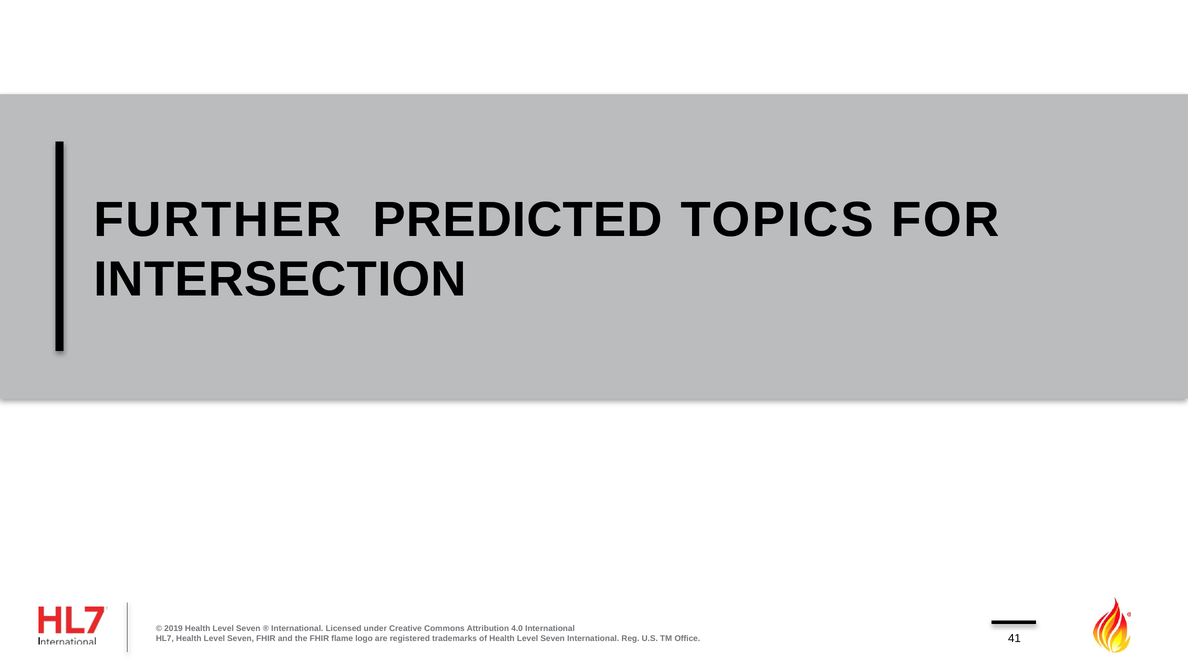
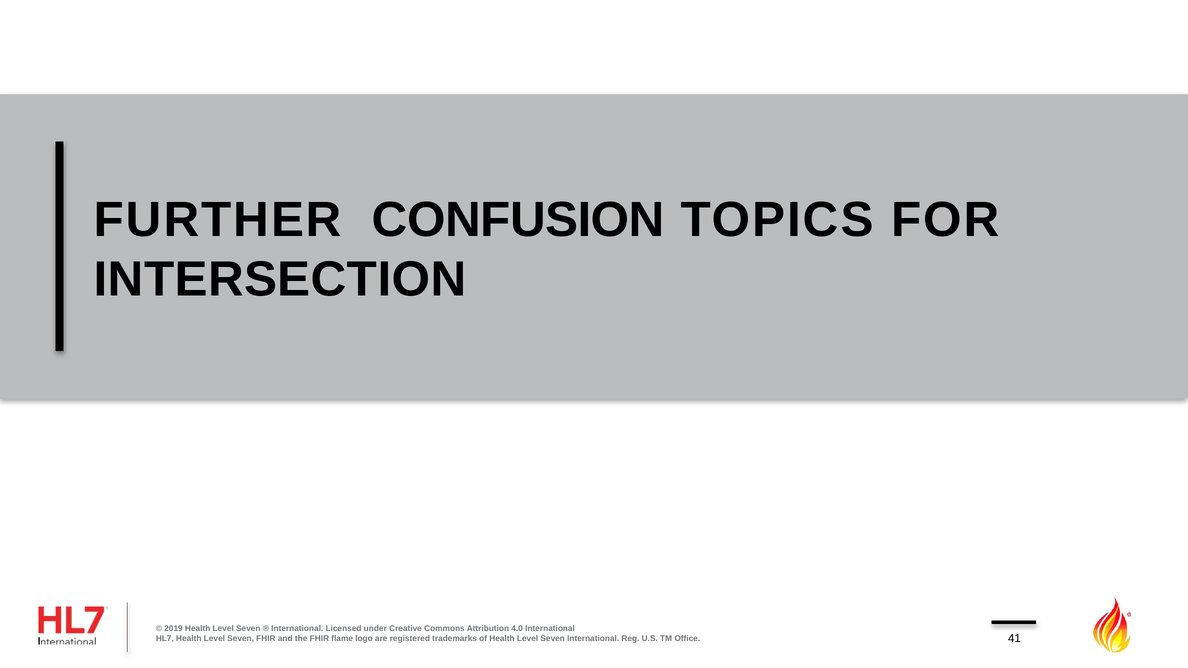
PREDICTED: PREDICTED -> CONFUSION
